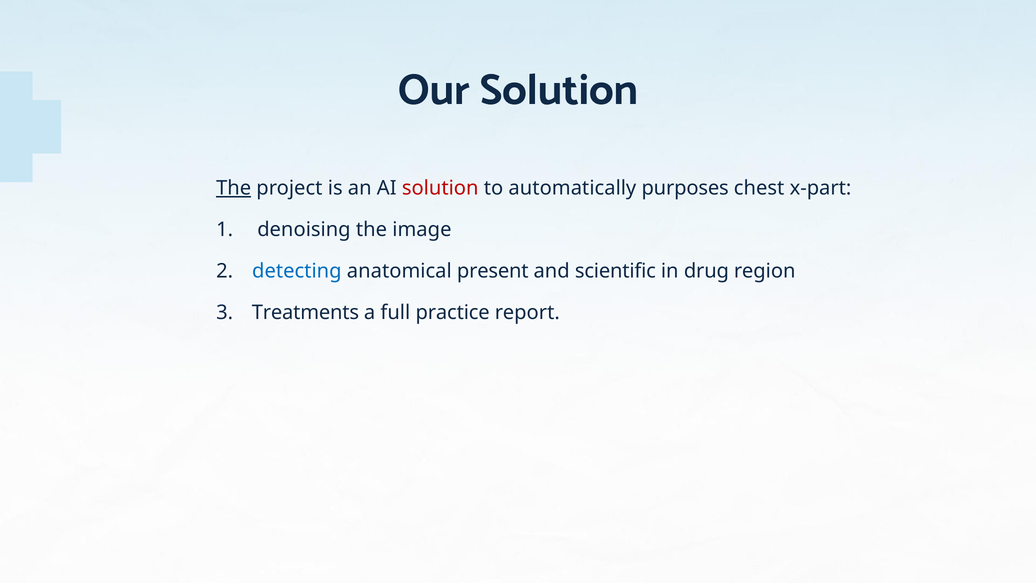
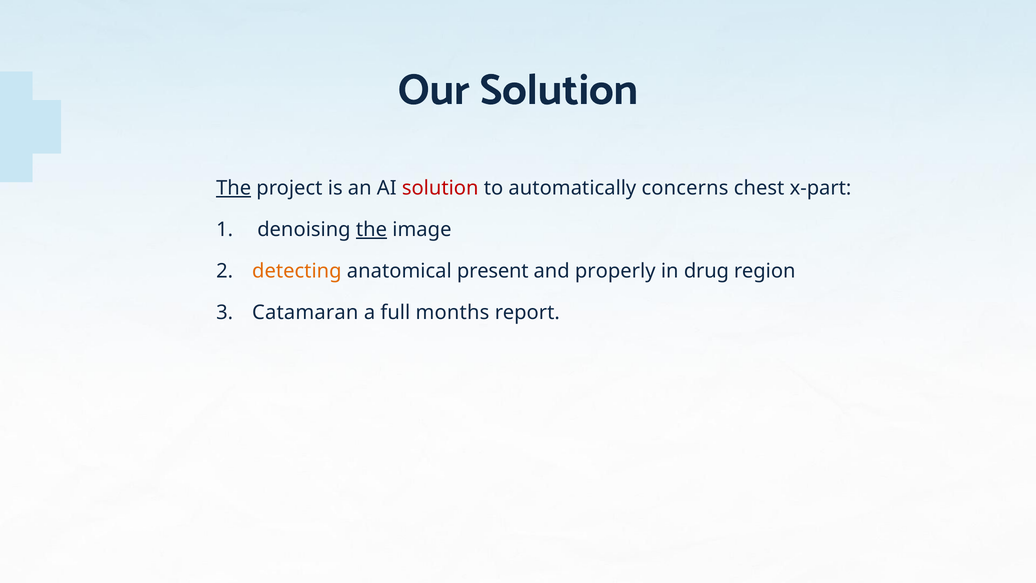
purposes: purposes -> concerns
the at (371, 229) underline: none -> present
detecting colour: blue -> orange
scientific: scientific -> properly
Treatments: Treatments -> Catamaran
practice: practice -> months
